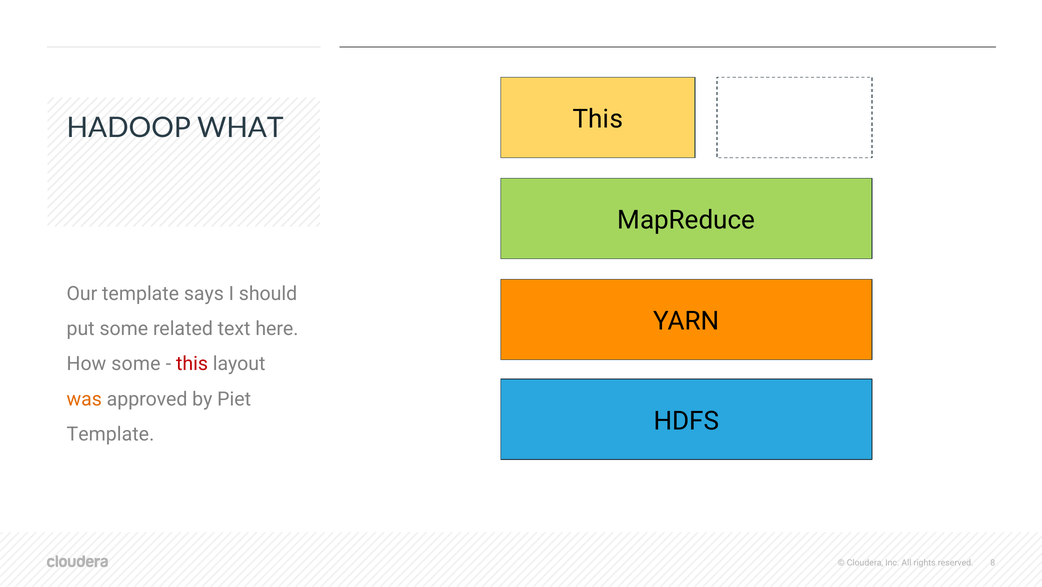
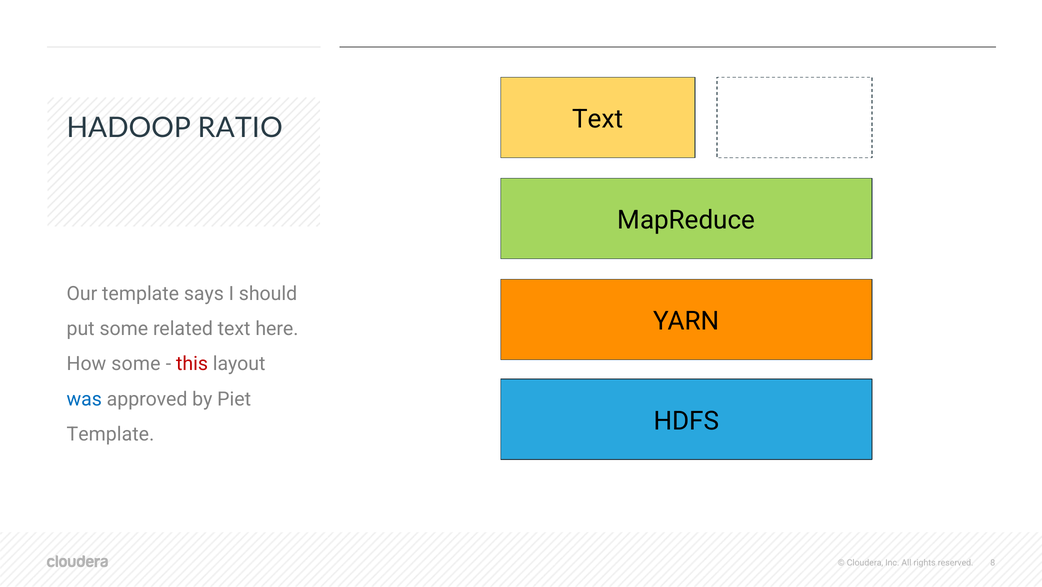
This at (598, 119): This -> Text
WHAT: WHAT -> RATIO
was colour: orange -> blue
